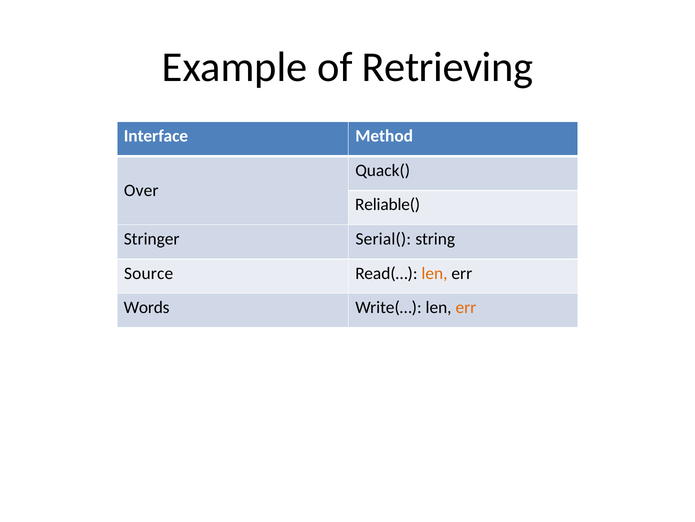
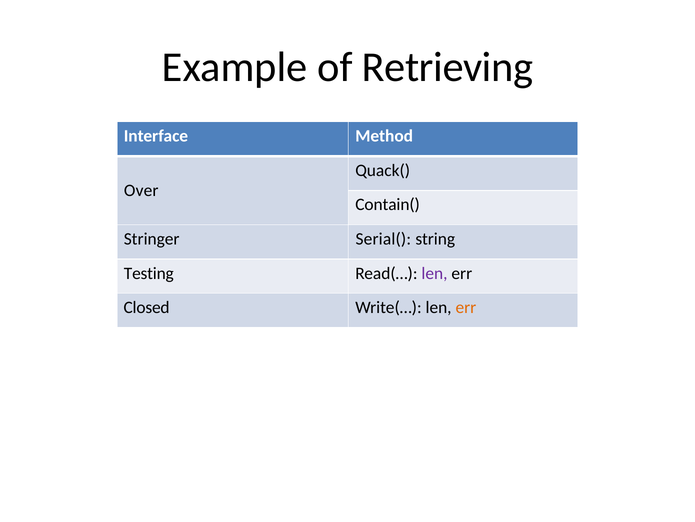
Reliable(: Reliable( -> Contain(
Source: Source -> Testing
len at (434, 273) colour: orange -> purple
Words: Words -> Closed
